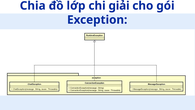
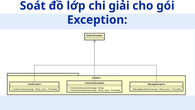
Chia: Chia -> Soát
